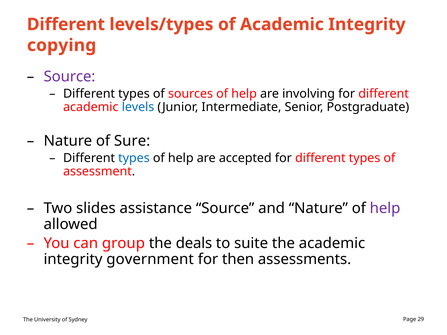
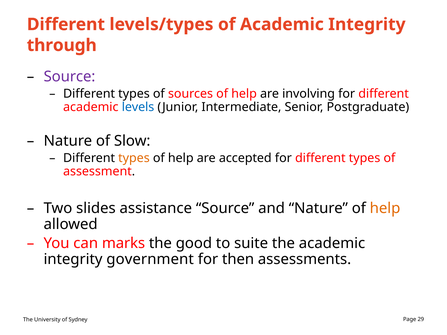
copying: copying -> through
Sure: Sure -> Slow
types at (134, 158) colour: blue -> orange
help at (385, 208) colour: purple -> orange
group: group -> marks
deals: deals -> good
